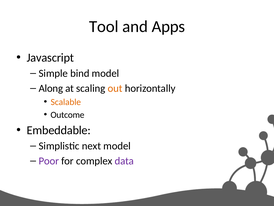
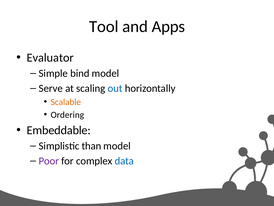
Javascript: Javascript -> Evaluator
Along: Along -> Serve
out colour: orange -> blue
Outcome: Outcome -> Ordering
next: next -> than
data colour: purple -> blue
